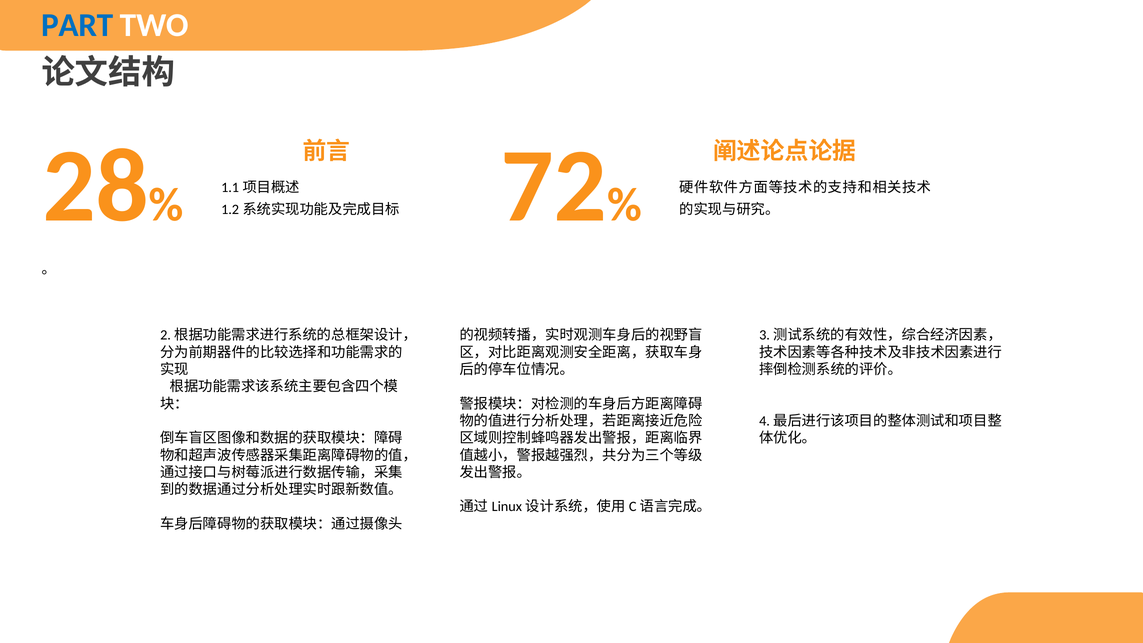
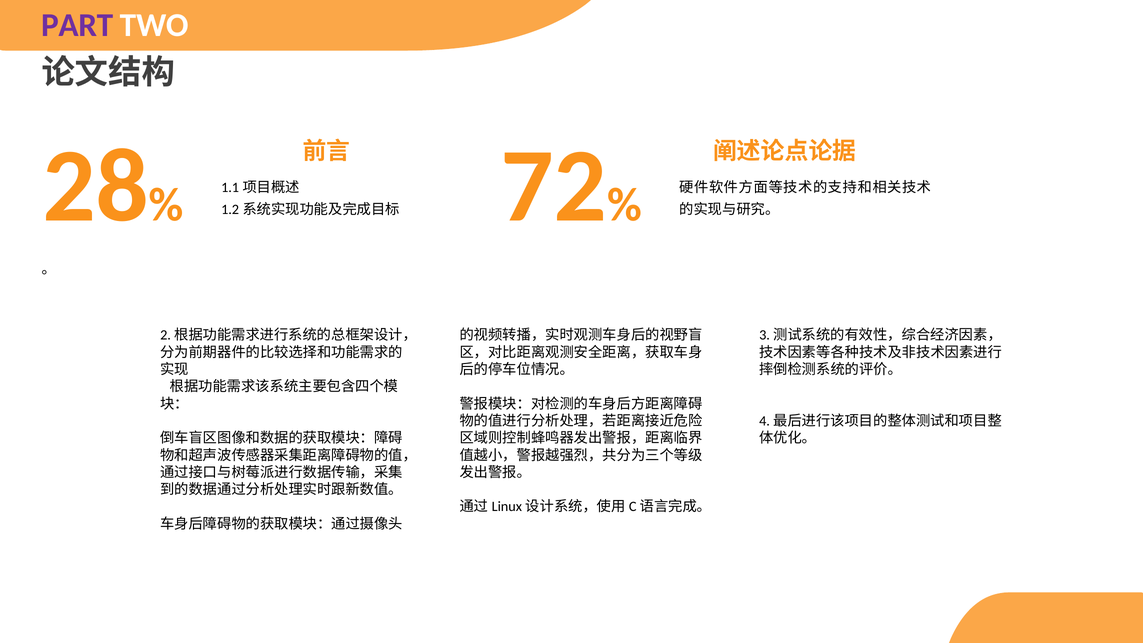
PART colour: blue -> purple
